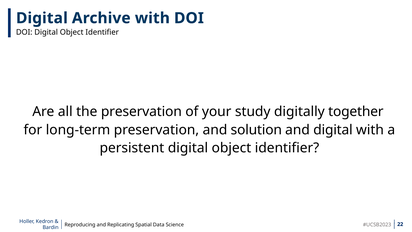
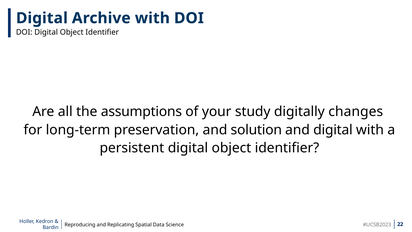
the preservation: preservation -> assumptions
together: together -> changes
